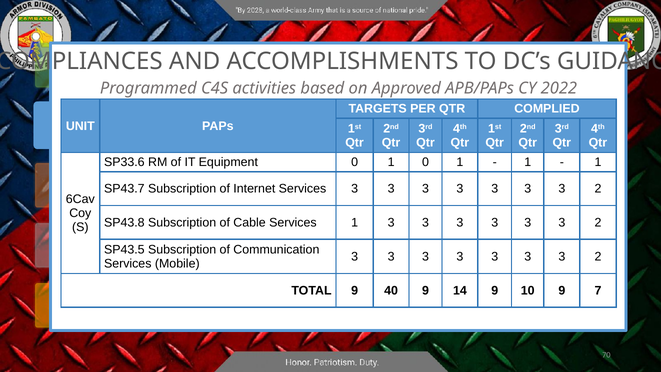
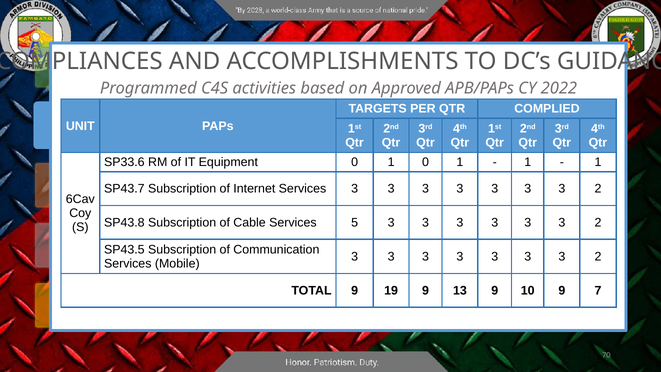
Services 1: 1 -> 5
40: 40 -> 19
14: 14 -> 13
